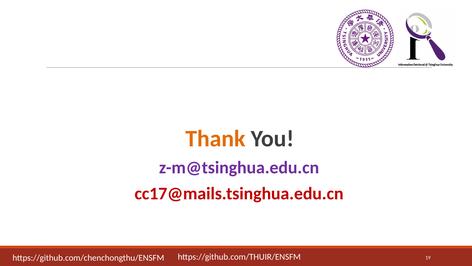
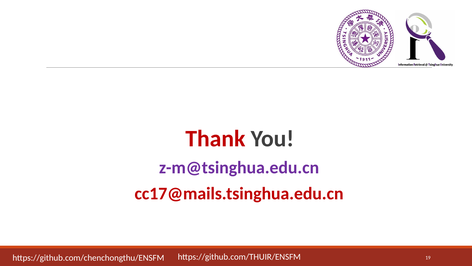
Thank colour: orange -> red
